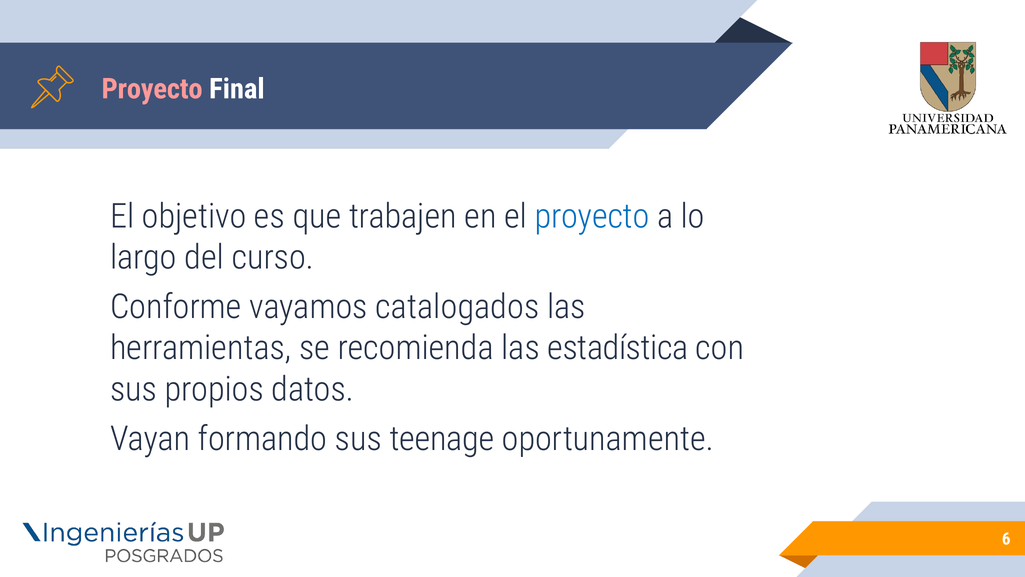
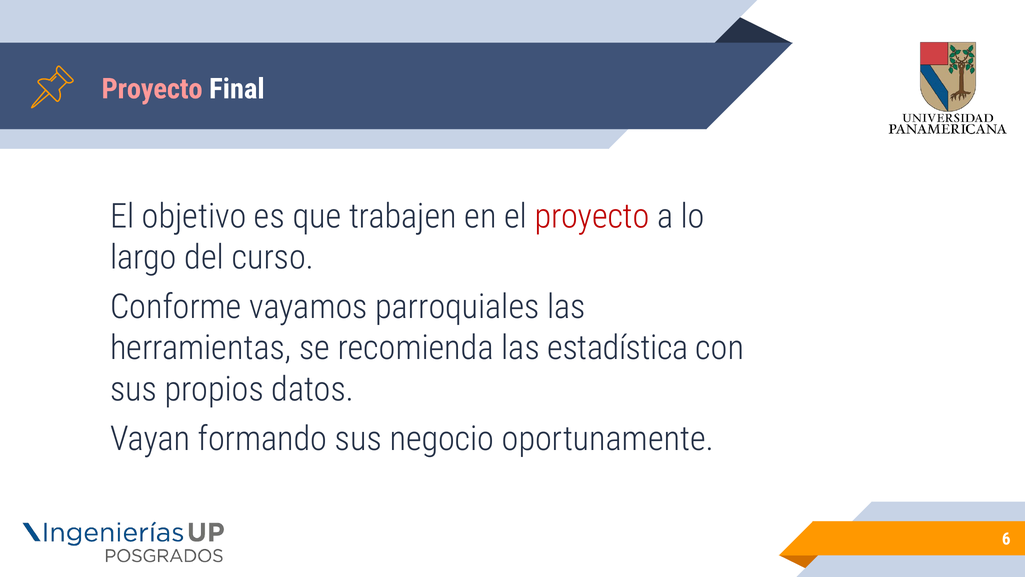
proyecto at (592, 216) colour: blue -> red
catalogados: catalogados -> parroquiales
teenage: teenage -> negocio
